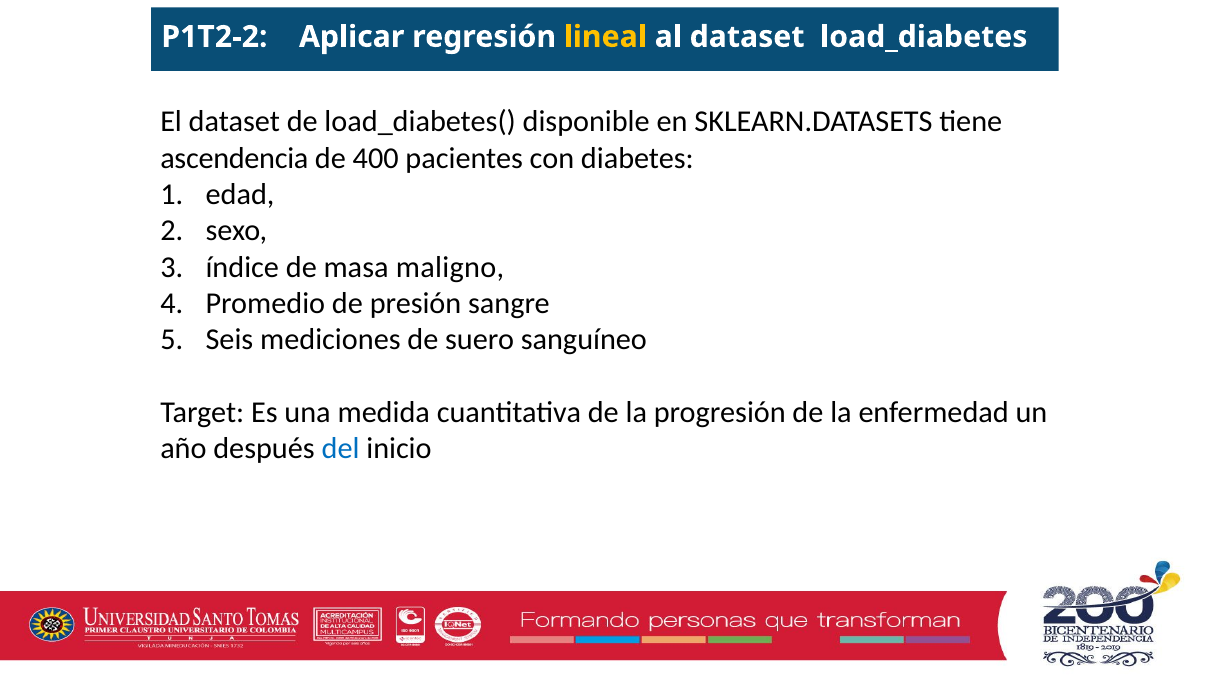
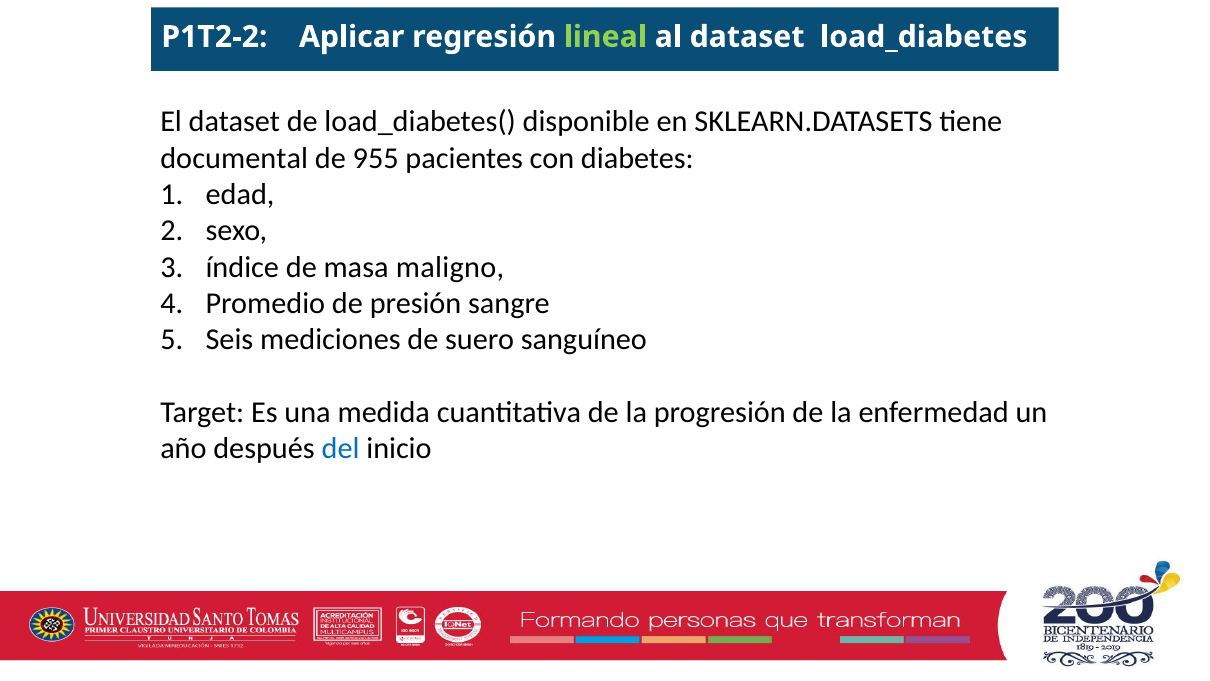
lineal colour: yellow -> light green
ascendencia: ascendencia -> documental
400: 400 -> 955
